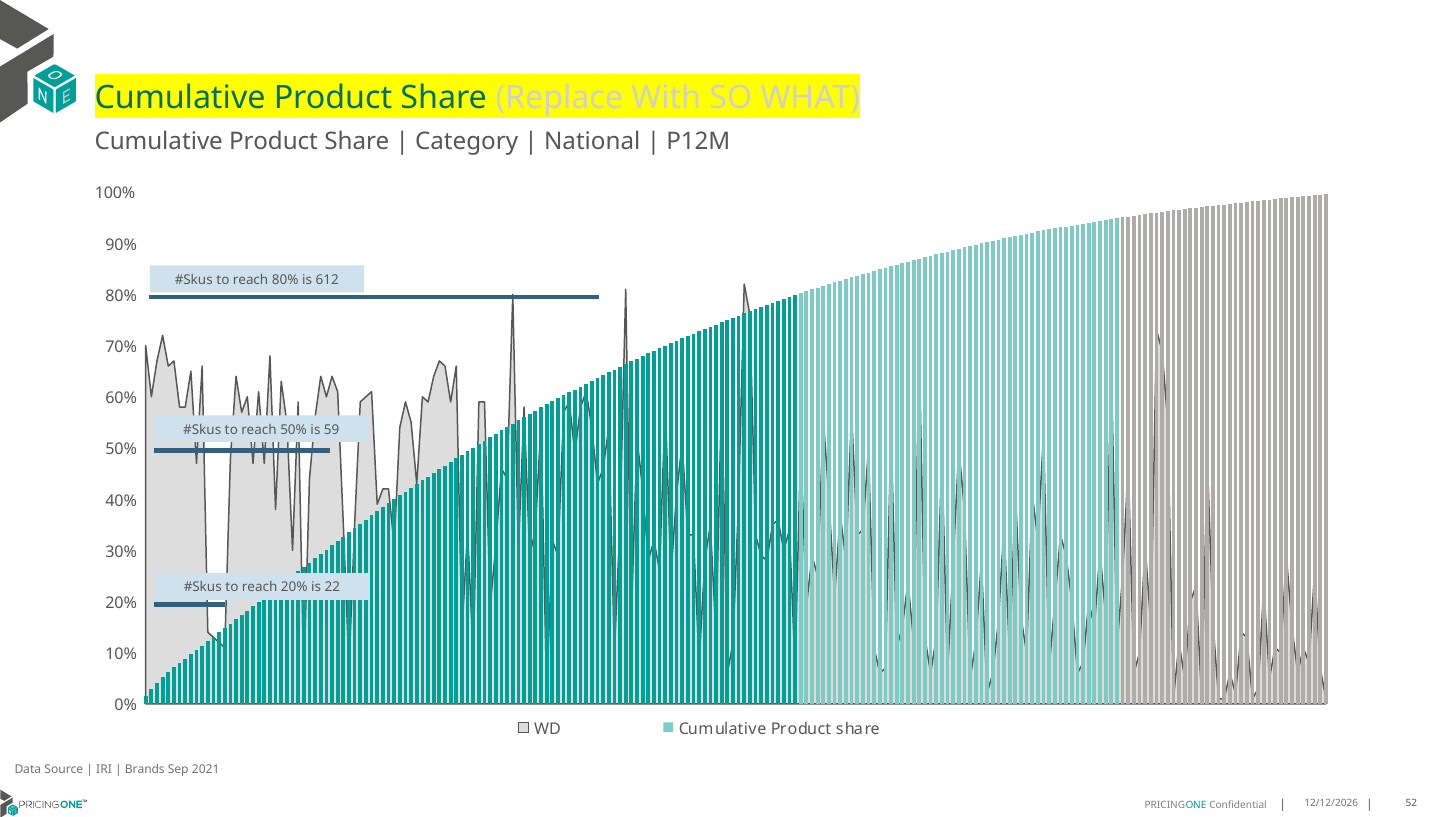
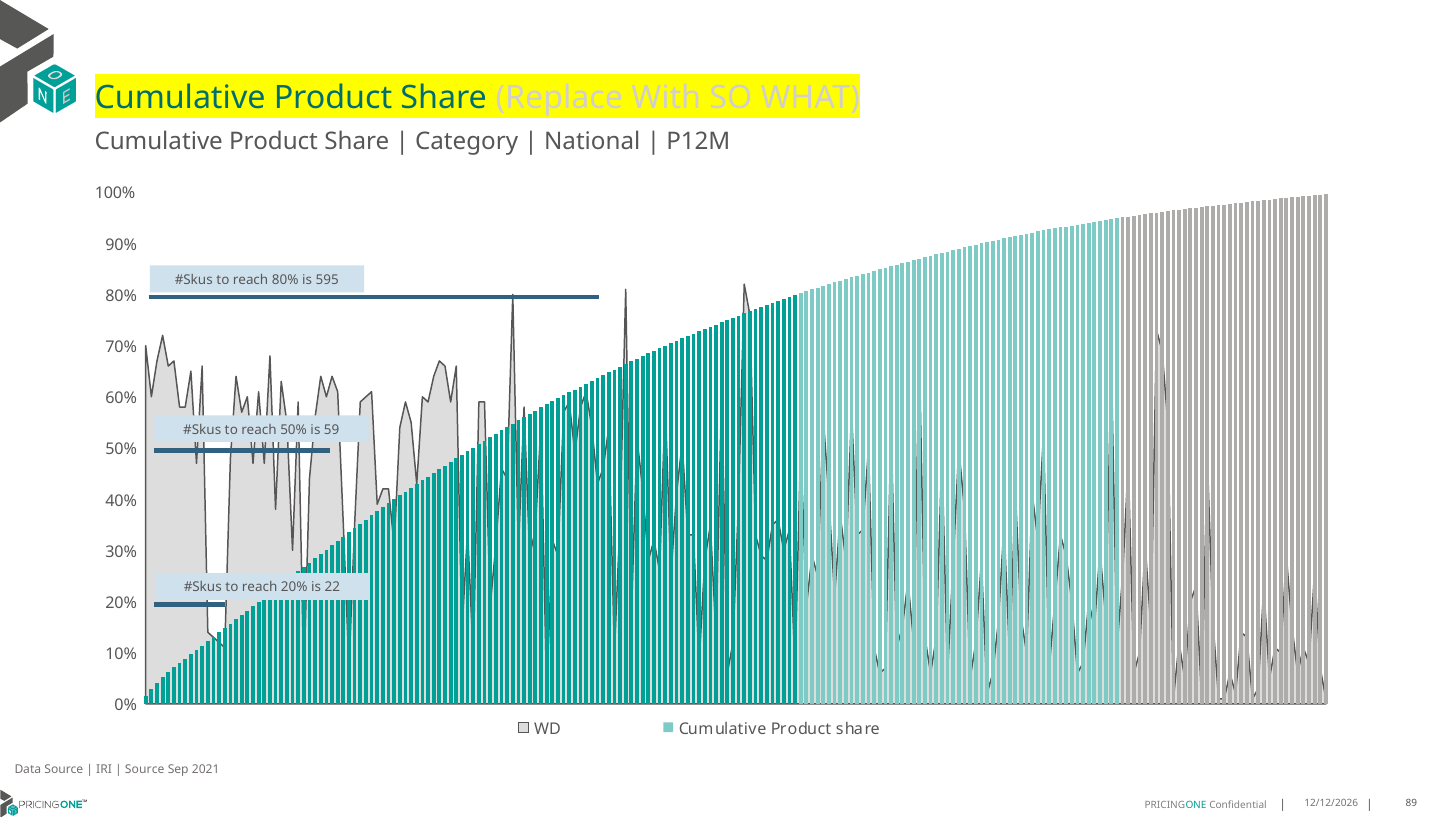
612: 612 -> 595
Brands at (145, 770): Brands -> Source
52: 52 -> 89
